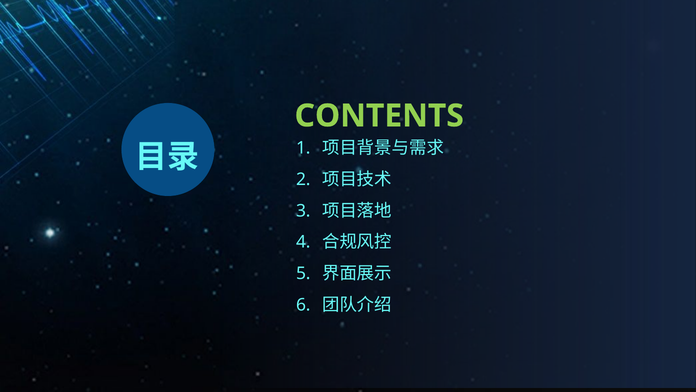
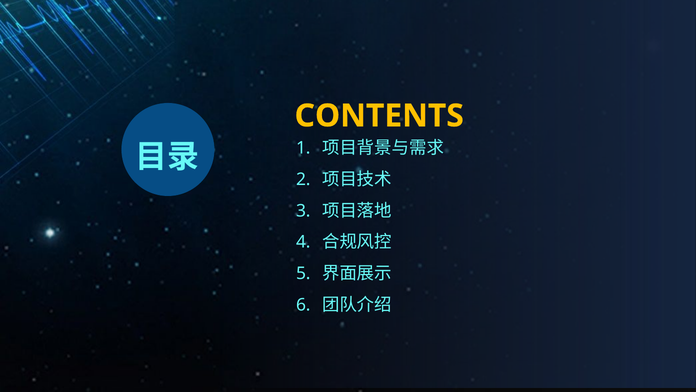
CONTENTS colour: light green -> yellow
